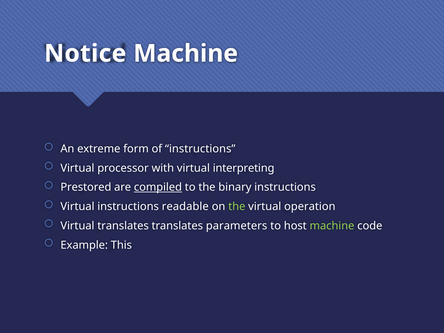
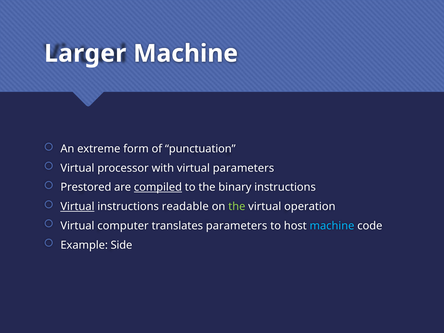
Notice: Notice -> Larger
of instructions: instructions -> punctuation
virtual interpreting: interpreting -> parameters
Virtual at (77, 207) underline: none -> present
Virtual translates: translates -> computer
machine at (332, 226) colour: light green -> light blue
This: This -> Side
